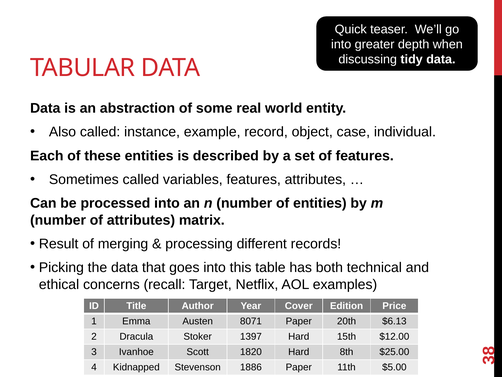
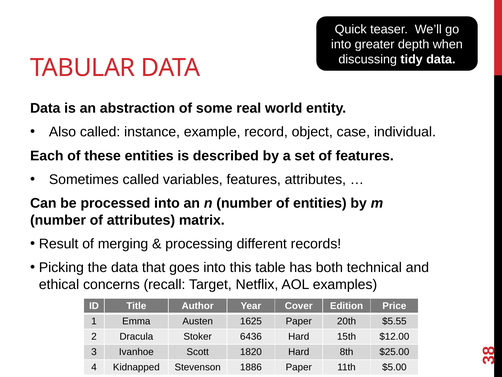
8071: 8071 -> 1625
$6.13: $6.13 -> $5.55
1397: 1397 -> 6436
